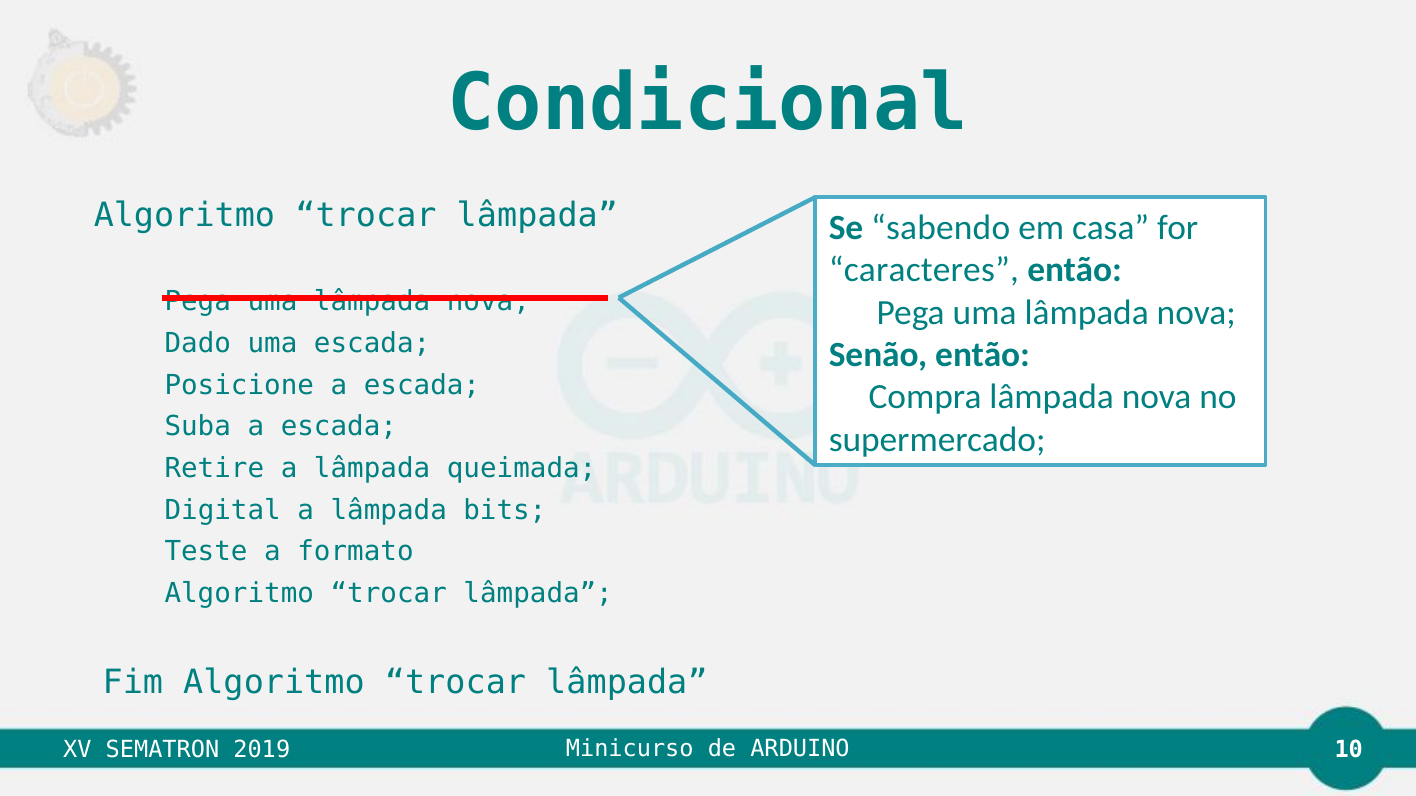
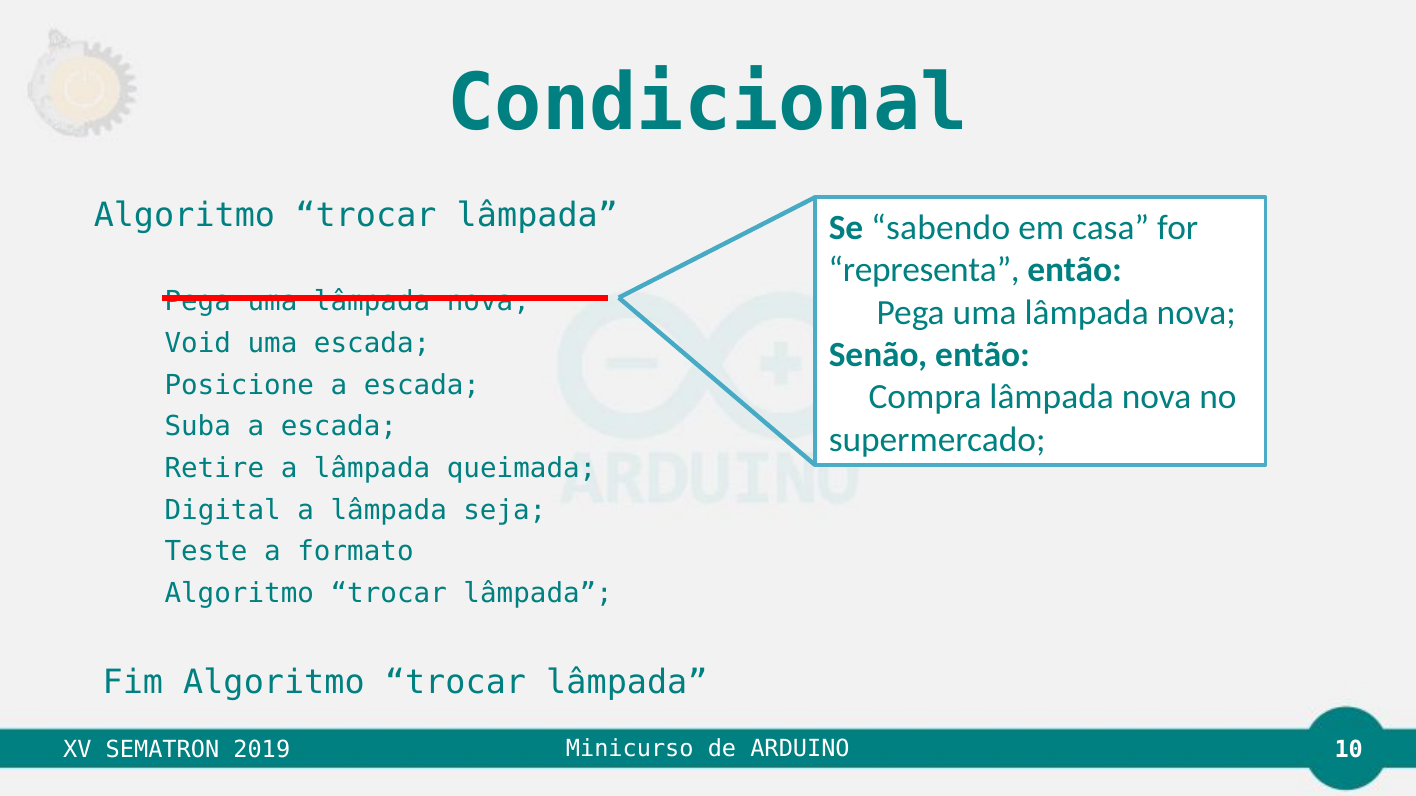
caracteres: caracteres -> representa
Dado: Dado -> Void
bits: bits -> seja
